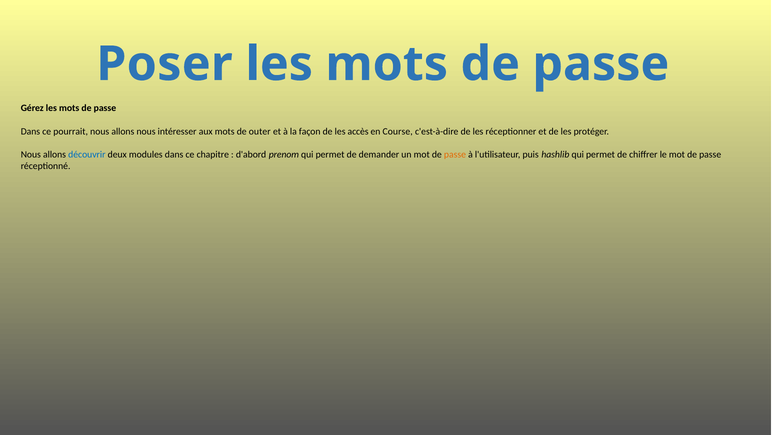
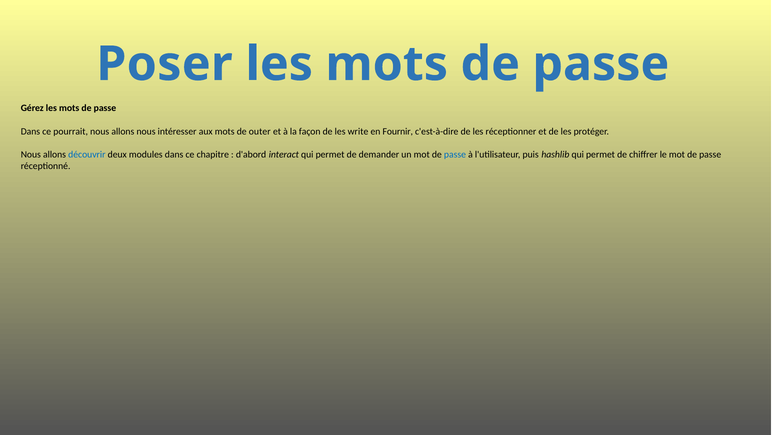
accès: accès -> write
Course: Course -> Fournir
prenom: prenom -> interact
passe at (455, 155) colour: orange -> blue
